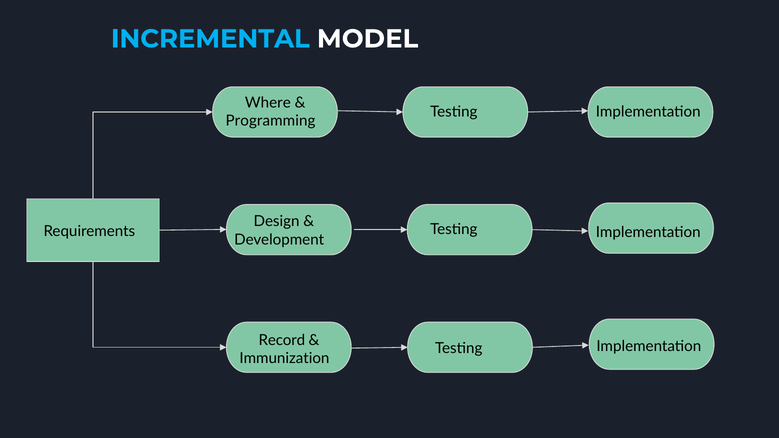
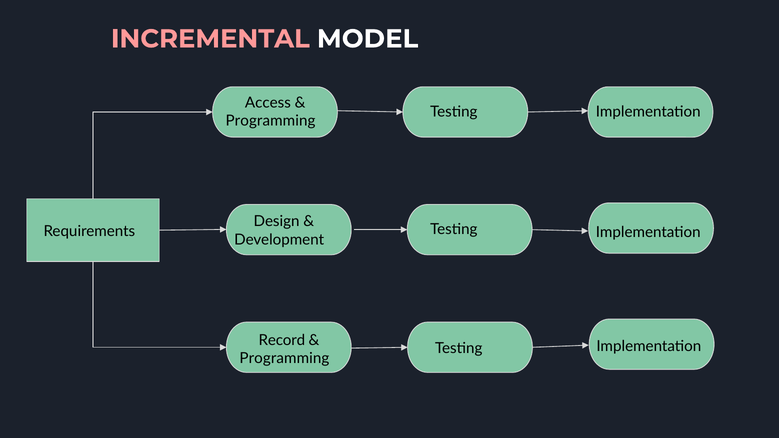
INCREMENTAL colour: light blue -> pink
Where: Where -> Access
Immunization at (284, 358): Immunization -> Programming
